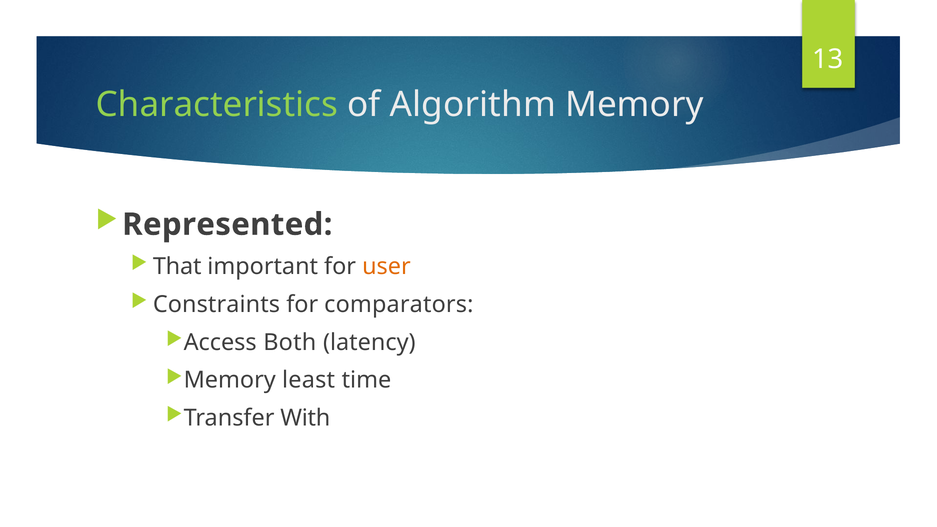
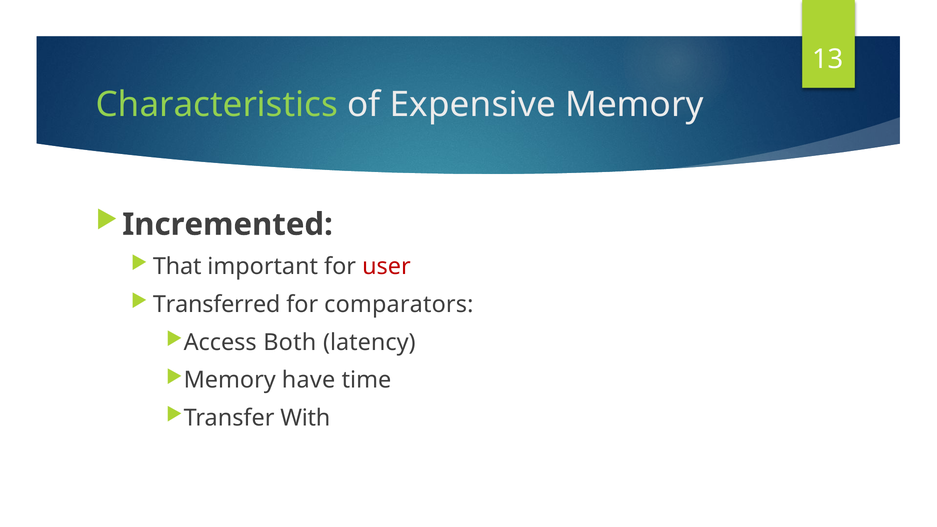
Algorithm: Algorithm -> Expensive
Represented: Represented -> Incremented
user colour: orange -> red
Constraints: Constraints -> Transferred
least: least -> have
